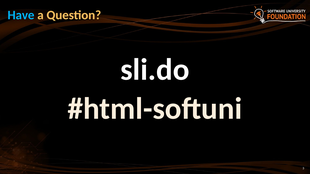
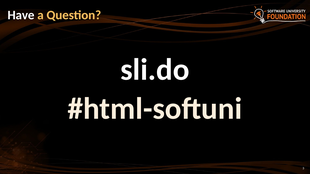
Have colour: light blue -> white
